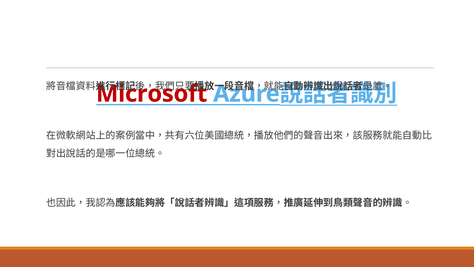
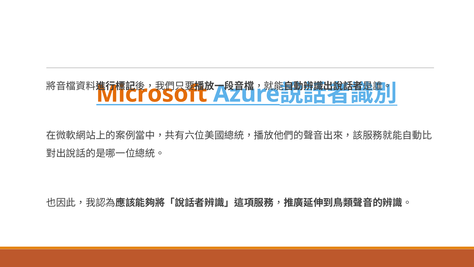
Microsoft colour: red -> orange
